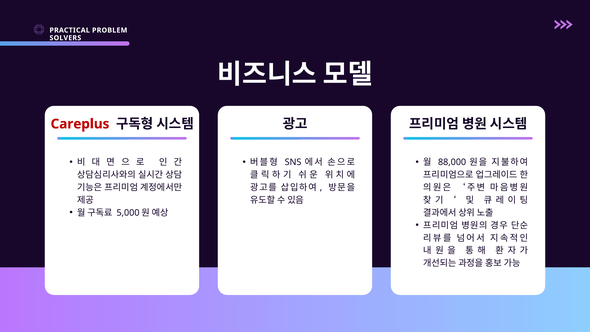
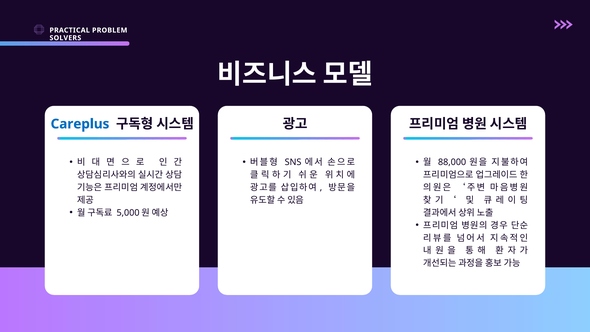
Careplus colour: red -> blue
